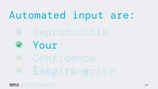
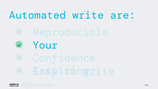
Automated input: input -> write
